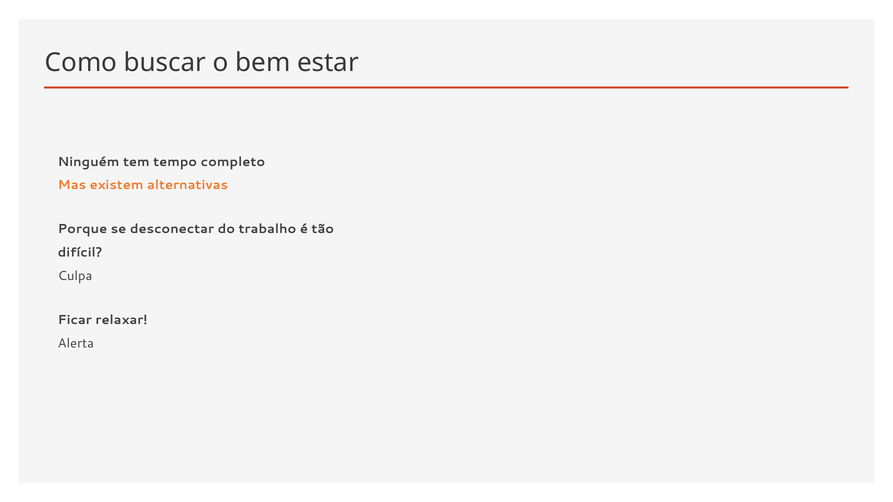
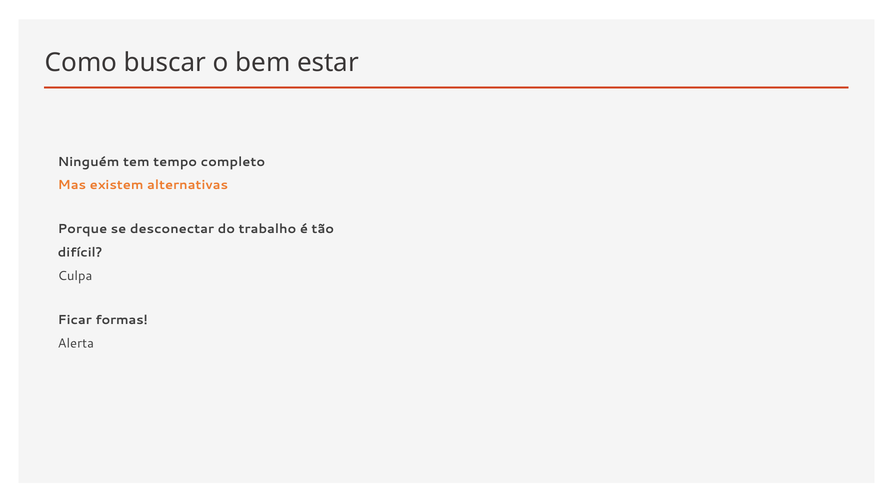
relaxar: relaxar -> formas
